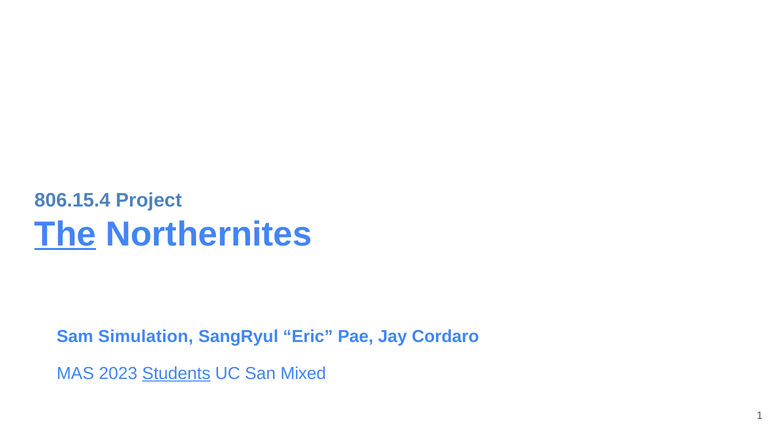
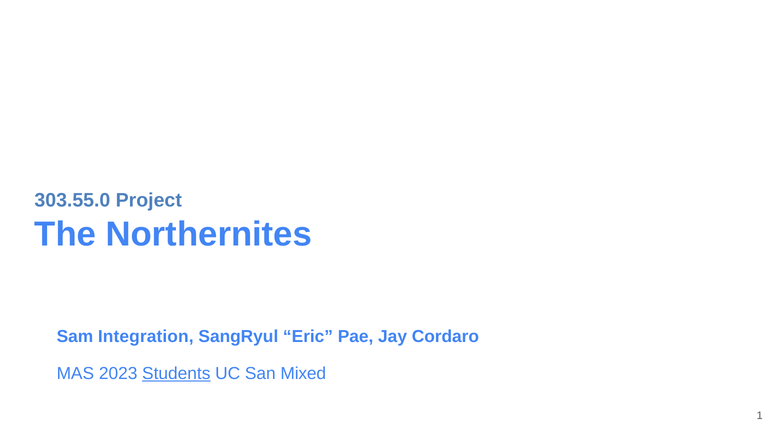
806.15.4: 806.15.4 -> 303.55.0
The underline: present -> none
Simulation: Simulation -> Integration
